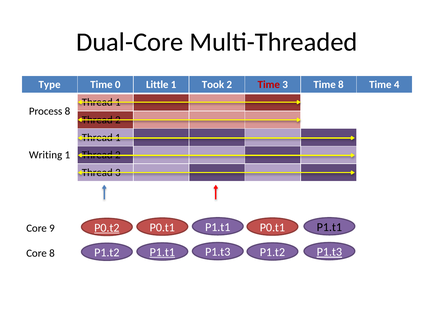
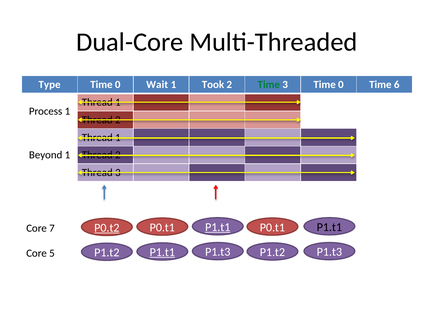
Little: Little -> Wait
Time at (269, 85) colour: red -> green
3 Time 8: 8 -> 0
4: 4 -> 6
Process 8: 8 -> 1
Writing: Writing -> Beyond
P1.t1 at (218, 227) underline: none -> present
9: 9 -> 7
P1.t3 at (329, 252) underline: present -> none
Core 8: 8 -> 5
